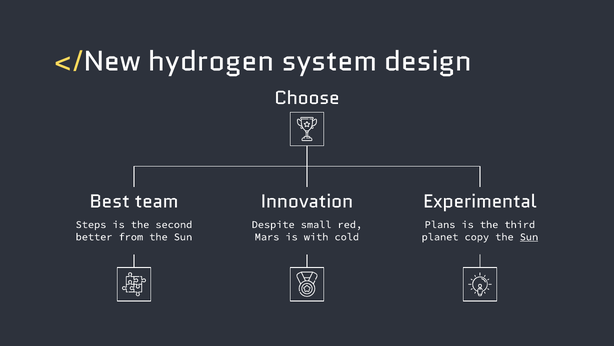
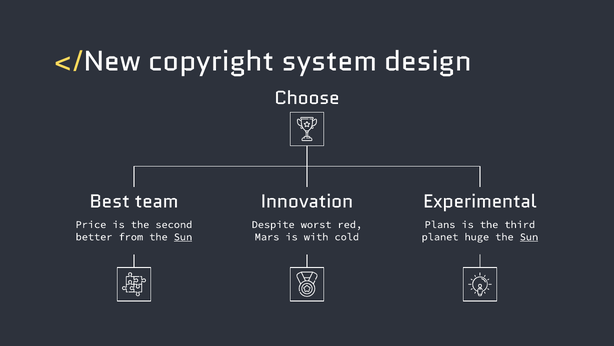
hydrogen: hydrogen -> copyright
Steps: Steps -> Price
small: small -> worst
Sun at (183, 236) underline: none -> present
copy: copy -> huge
